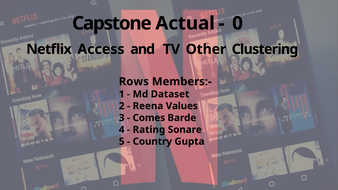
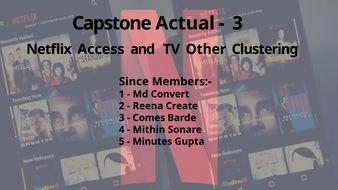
0 at (238, 23): 0 -> 3
Rows: Rows -> Since
Dataset: Dataset -> Convert
Values: Values -> Create
Rating: Rating -> Mithin
Country: Country -> Minutes
